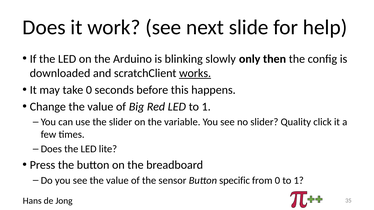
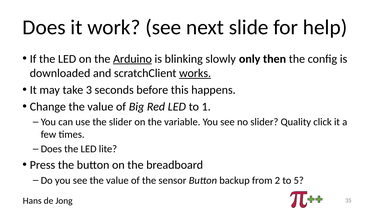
Arduino underline: none -> present
take 0: 0 -> 3
specific: specific -> backup
from 0: 0 -> 2
1 at (299, 181): 1 -> 5
